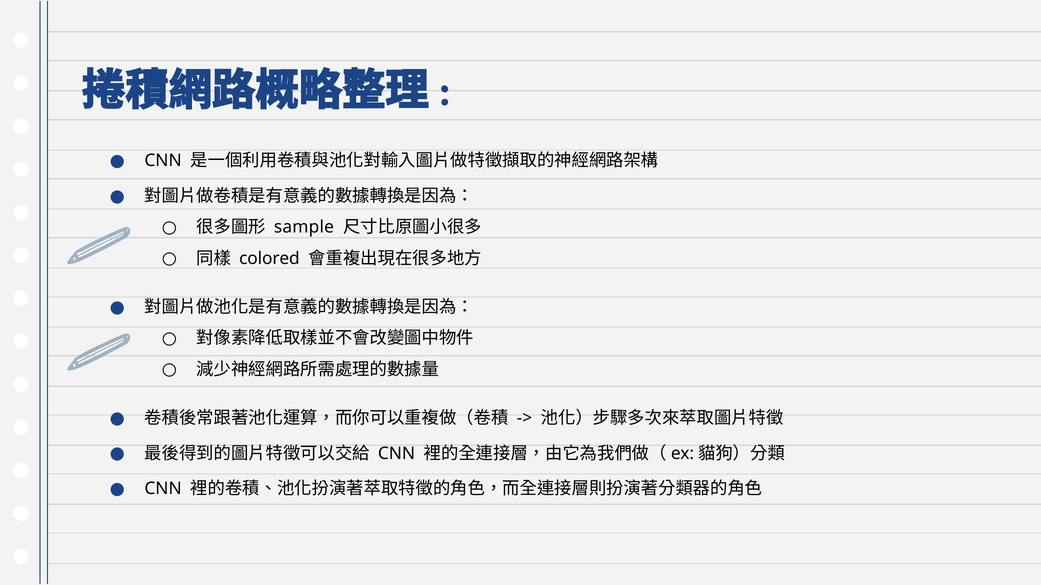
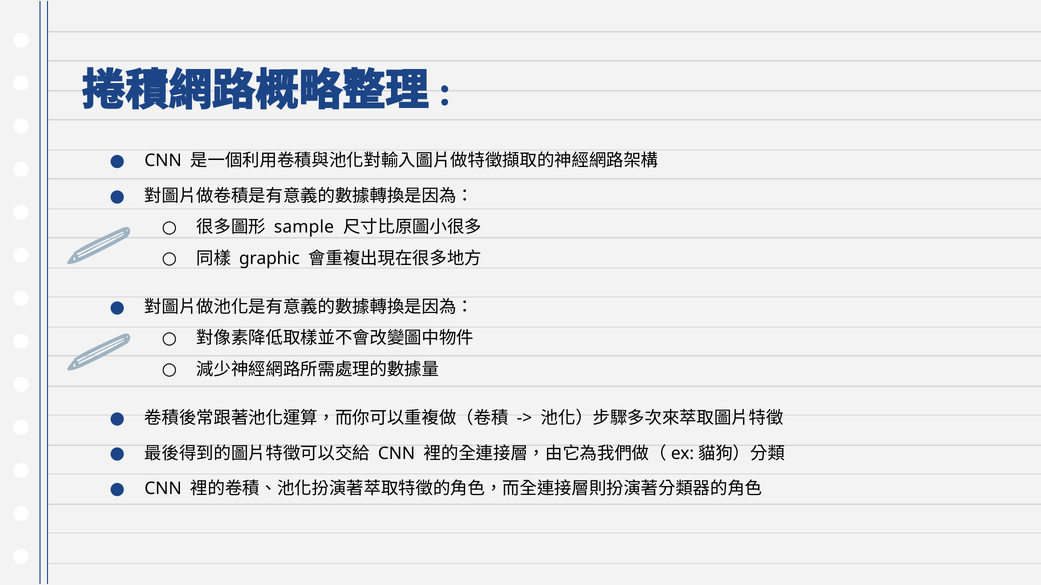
colored: colored -> graphic
